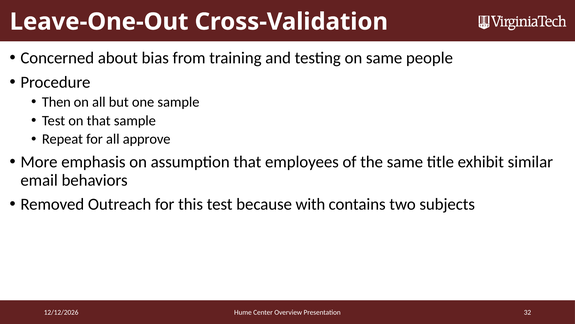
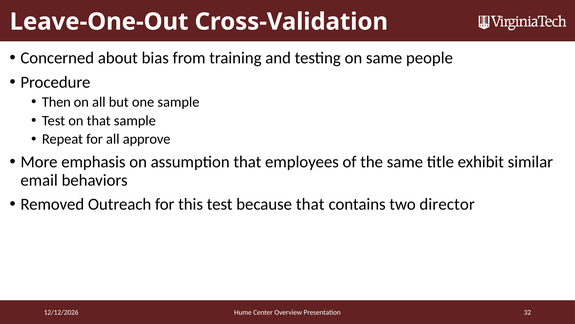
because with: with -> that
subjects: subjects -> director
